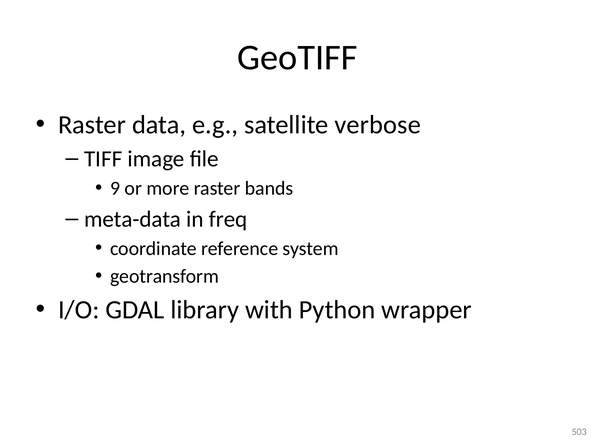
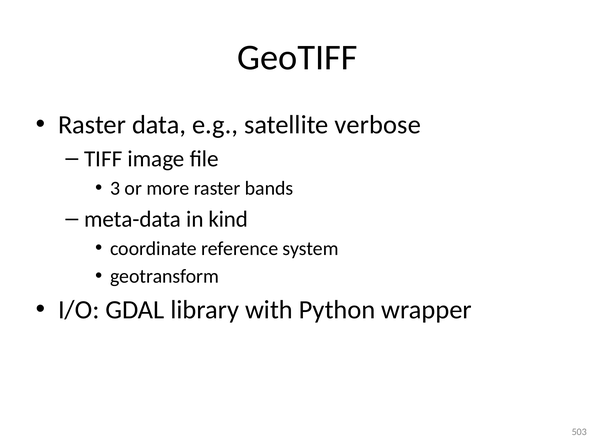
9: 9 -> 3
freq: freq -> kind
